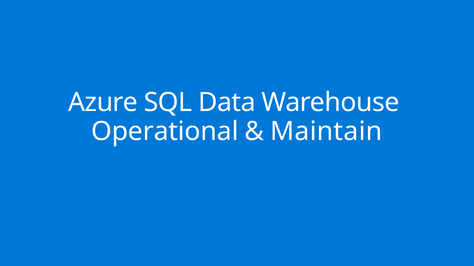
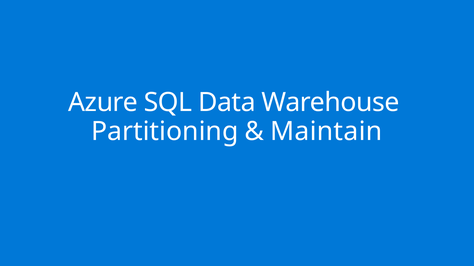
Operational: Operational -> Partitioning
